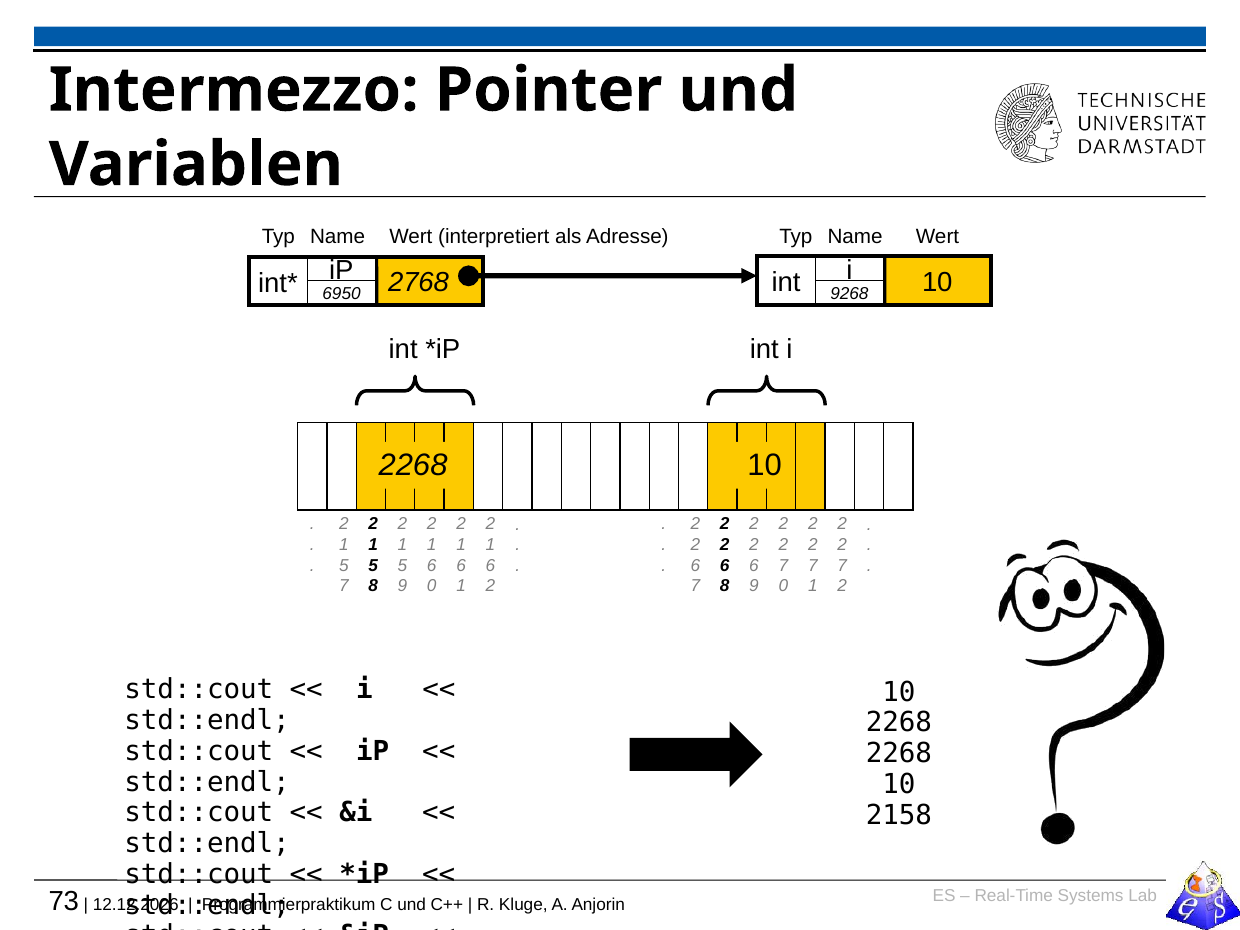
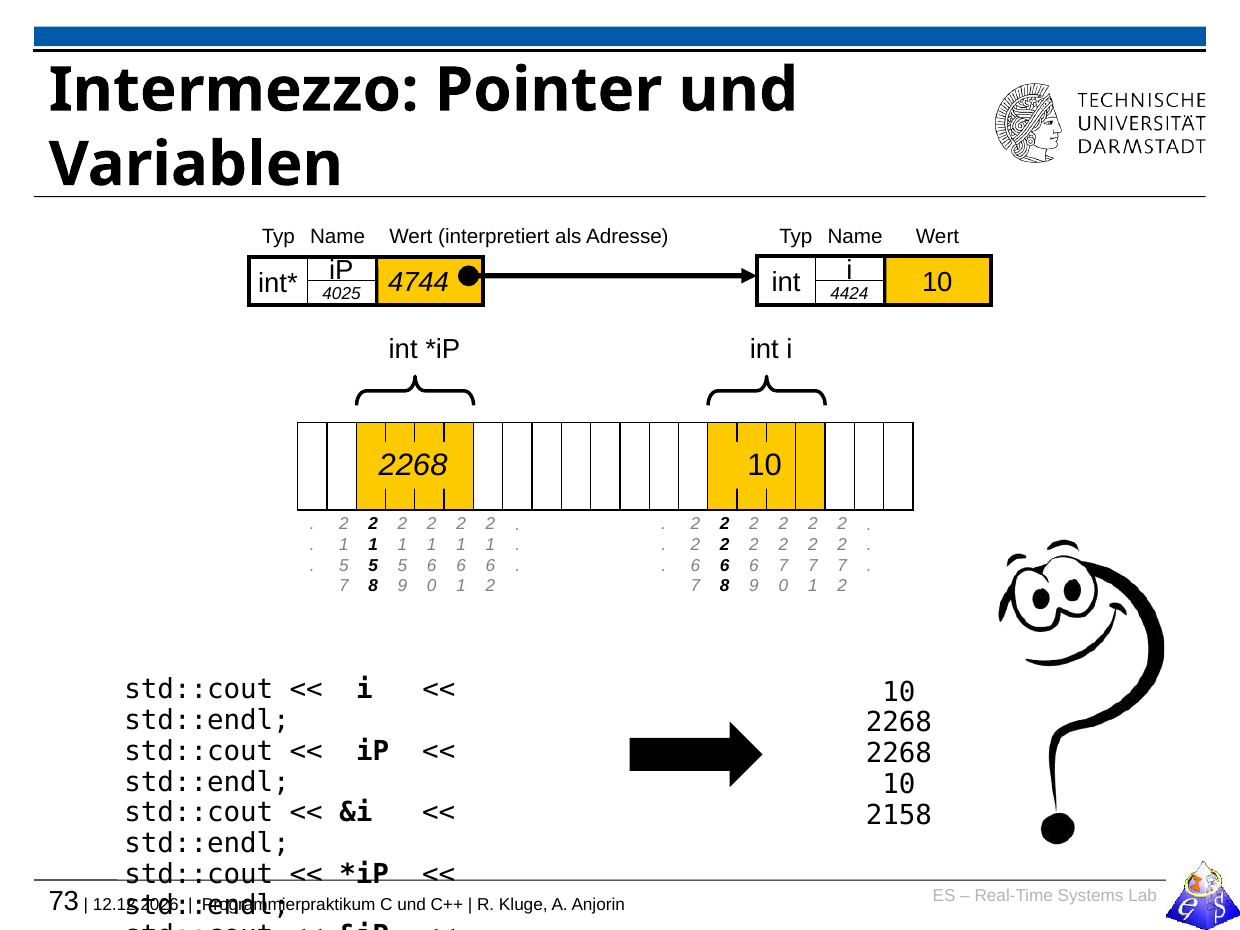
2768: 2768 -> 4744
9268: 9268 -> 4424
6950: 6950 -> 4025
